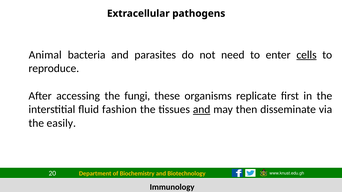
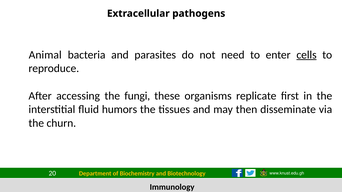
fashion: fashion -> humors
and at (202, 110) underline: present -> none
easily: easily -> churn
